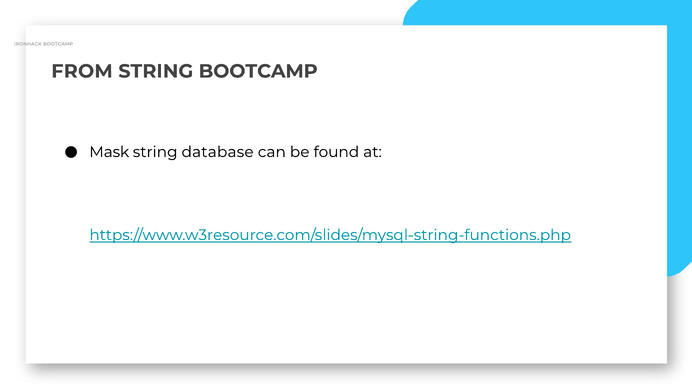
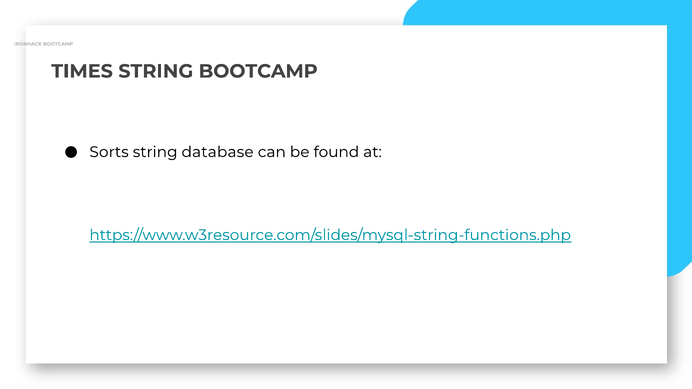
FROM: FROM -> TIMES
Mask: Mask -> Sorts
